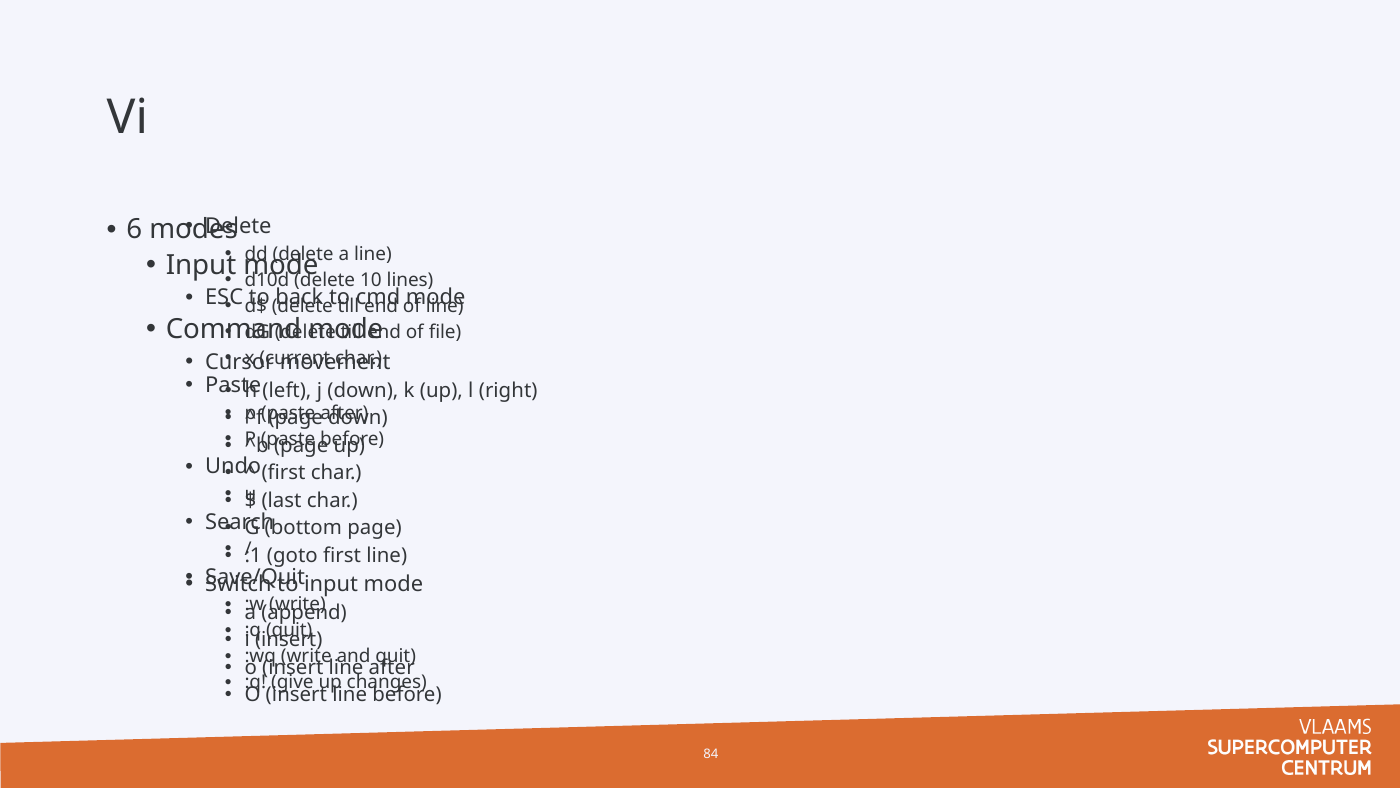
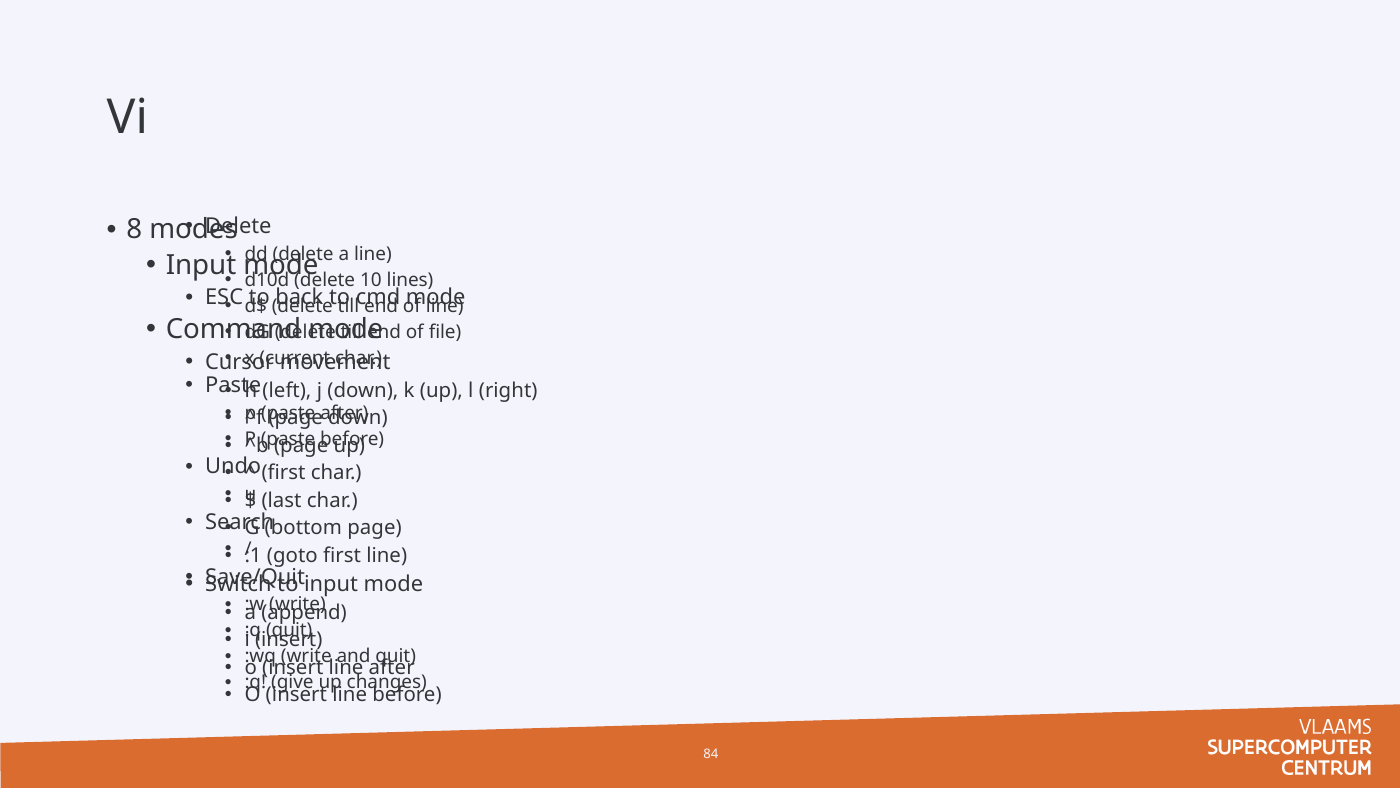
6: 6 -> 8
